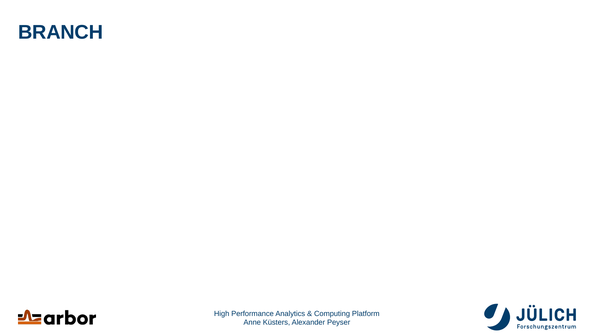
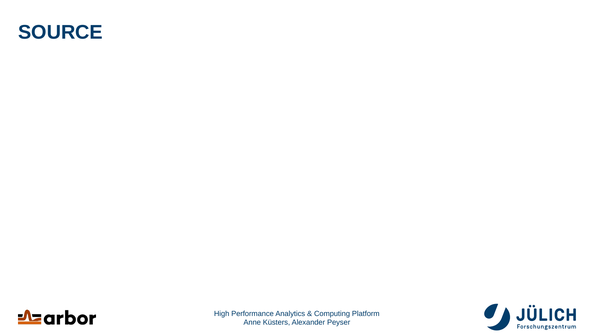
BRANCH: BRANCH -> SOURCE
